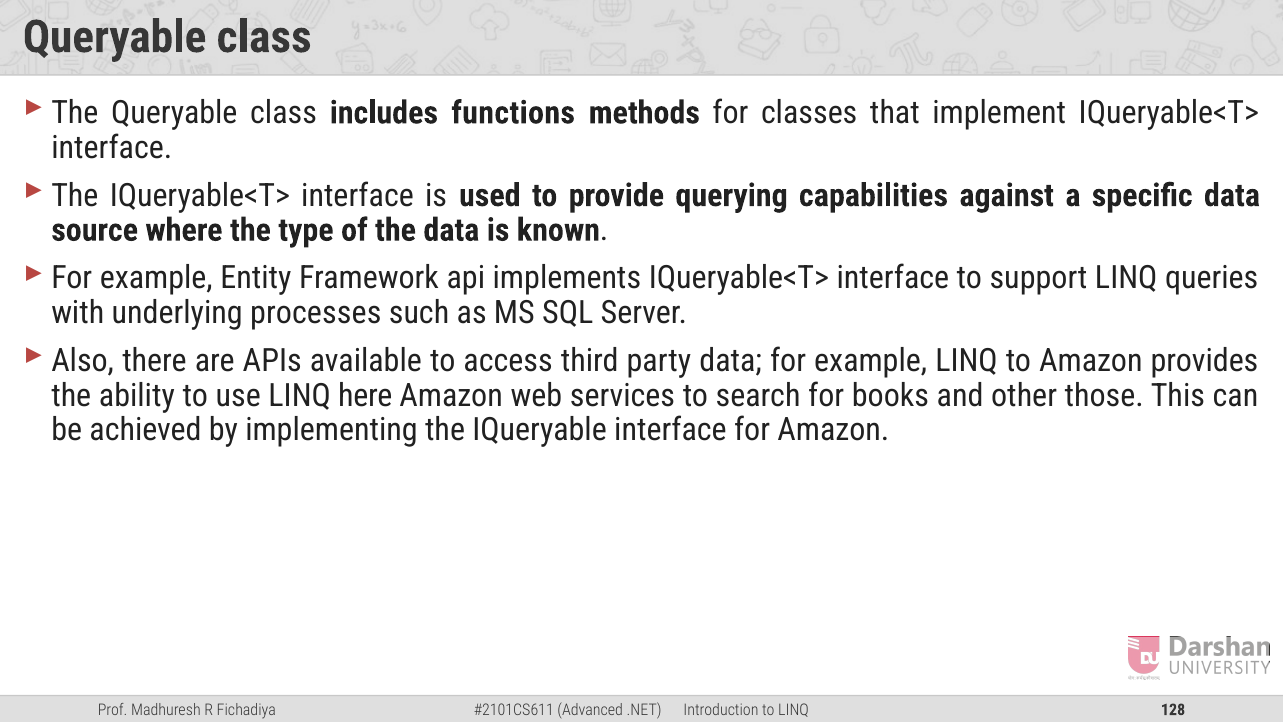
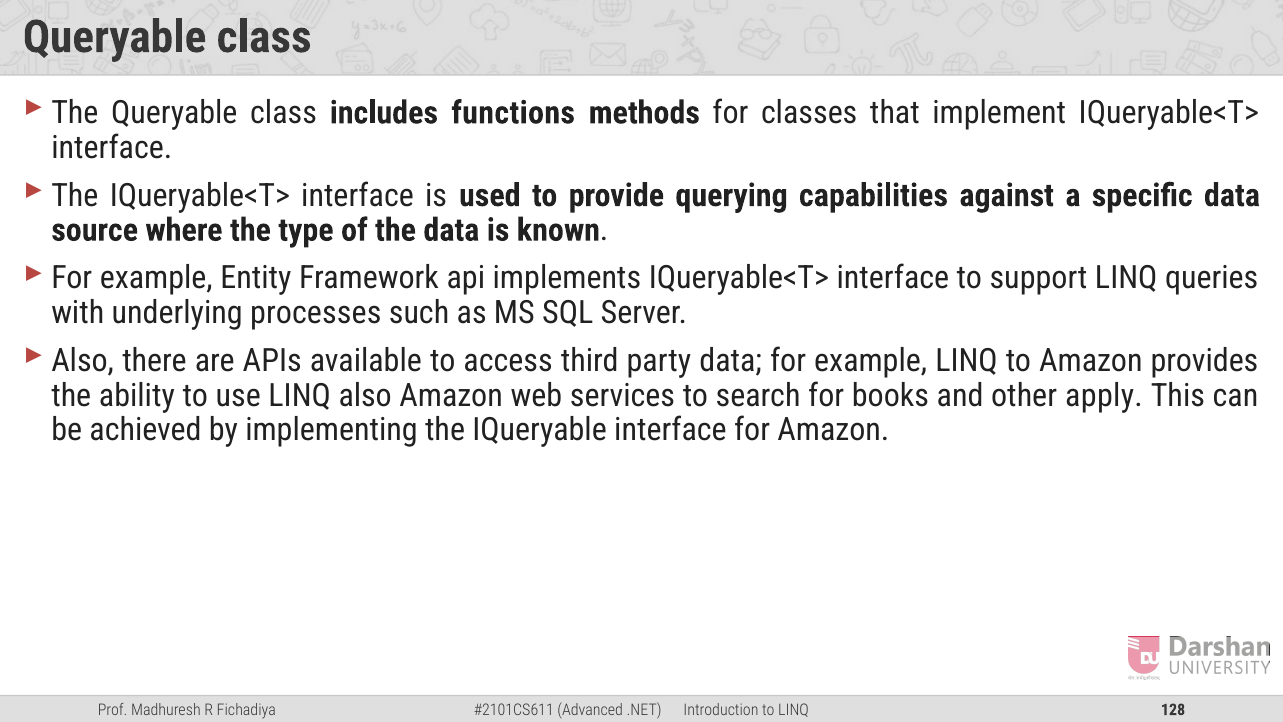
LINQ here: here -> also
those: those -> apply
